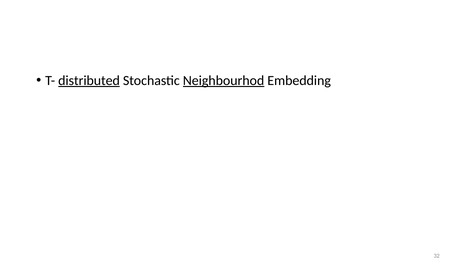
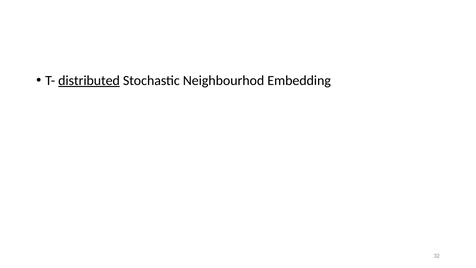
Neighbourhod underline: present -> none
